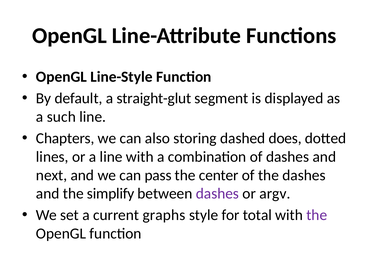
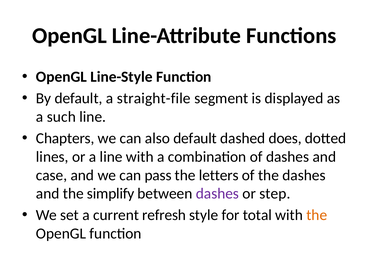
straight-glut: straight-glut -> straight-file
also storing: storing -> default
next: next -> case
center: center -> letters
argv: argv -> step
graphs: graphs -> refresh
the at (317, 215) colour: purple -> orange
